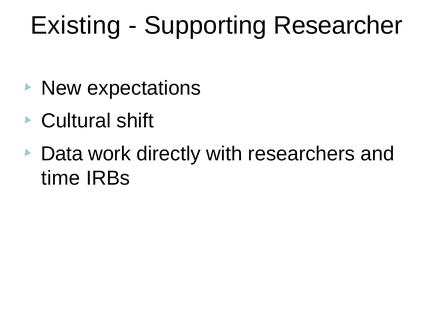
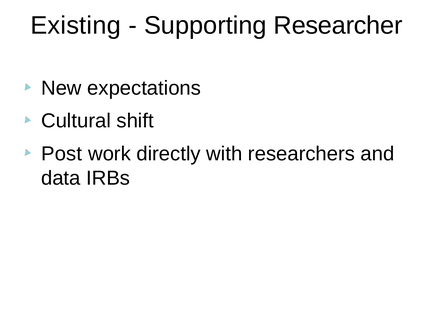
Data: Data -> Post
time: time -> data
